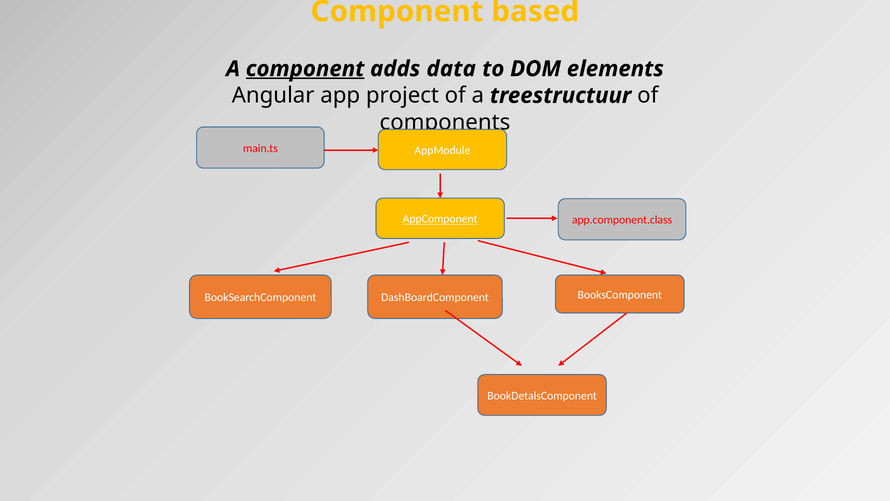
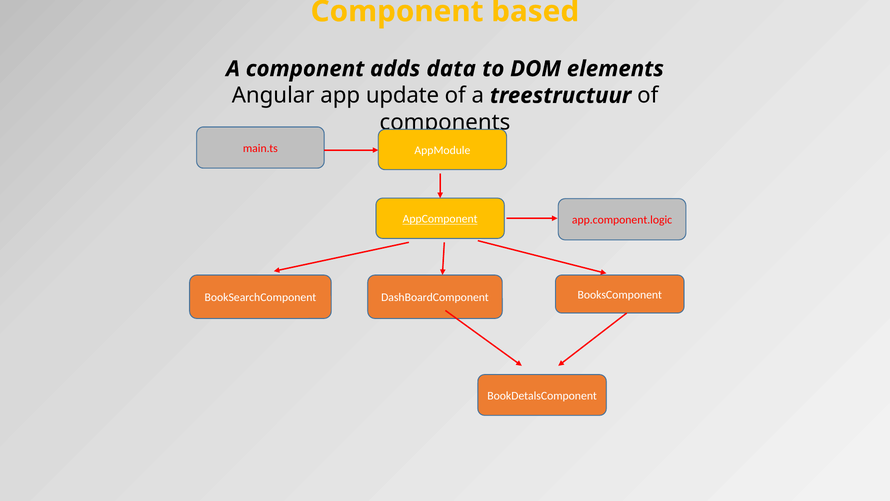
component at (305, 69) underline: present -> none
project: project -> update
app.component.class: app.component.class -> app.component.logic
